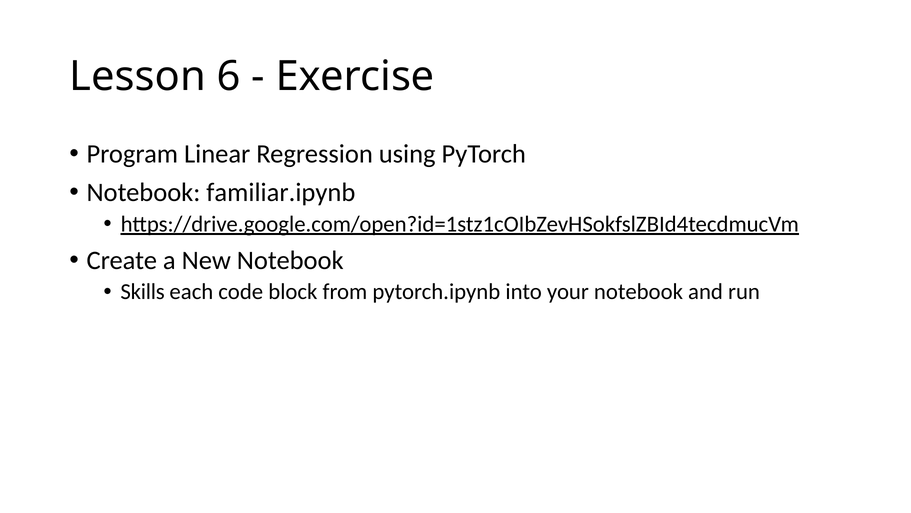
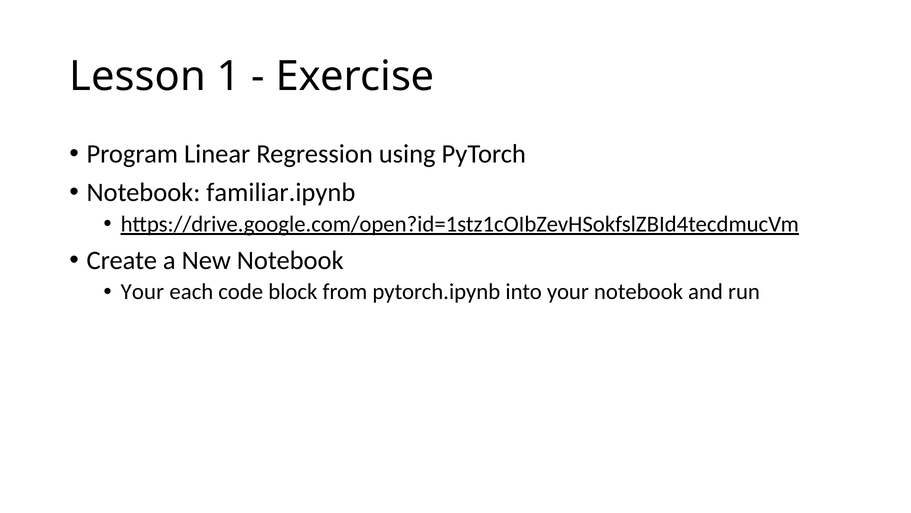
6: 6 -> 1
Skills at (143, 292): Skills -> Your
